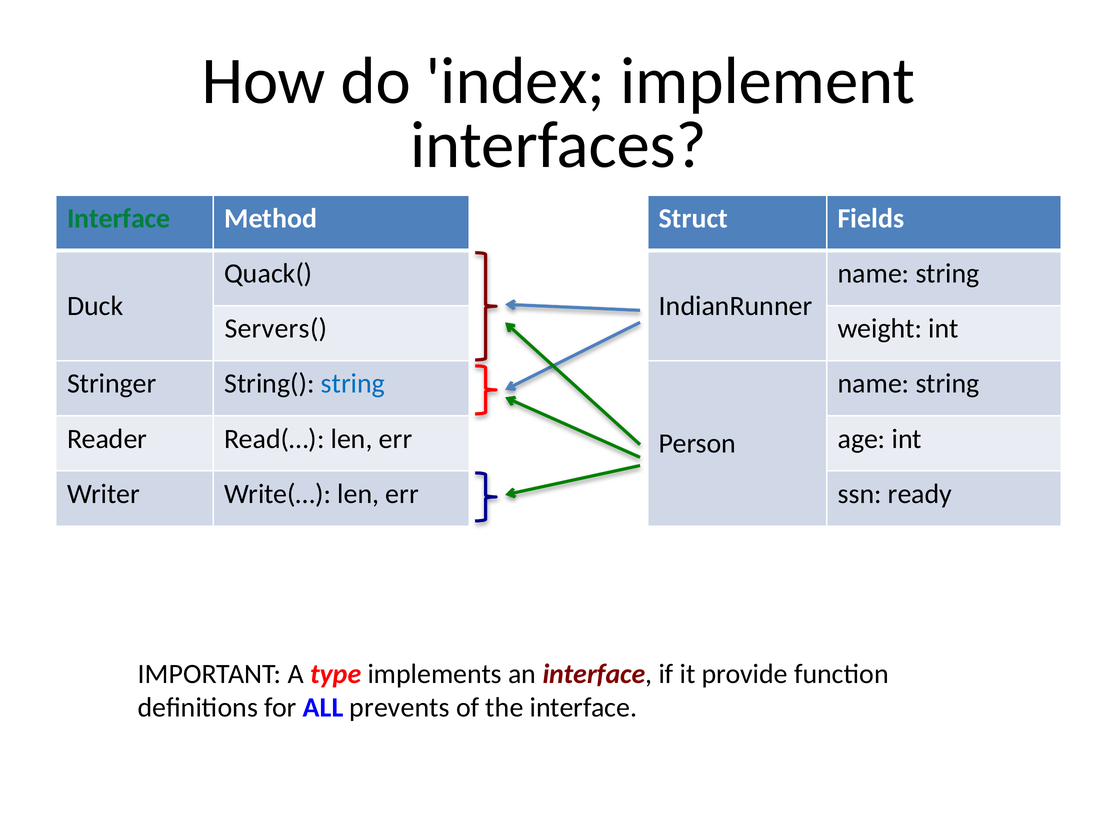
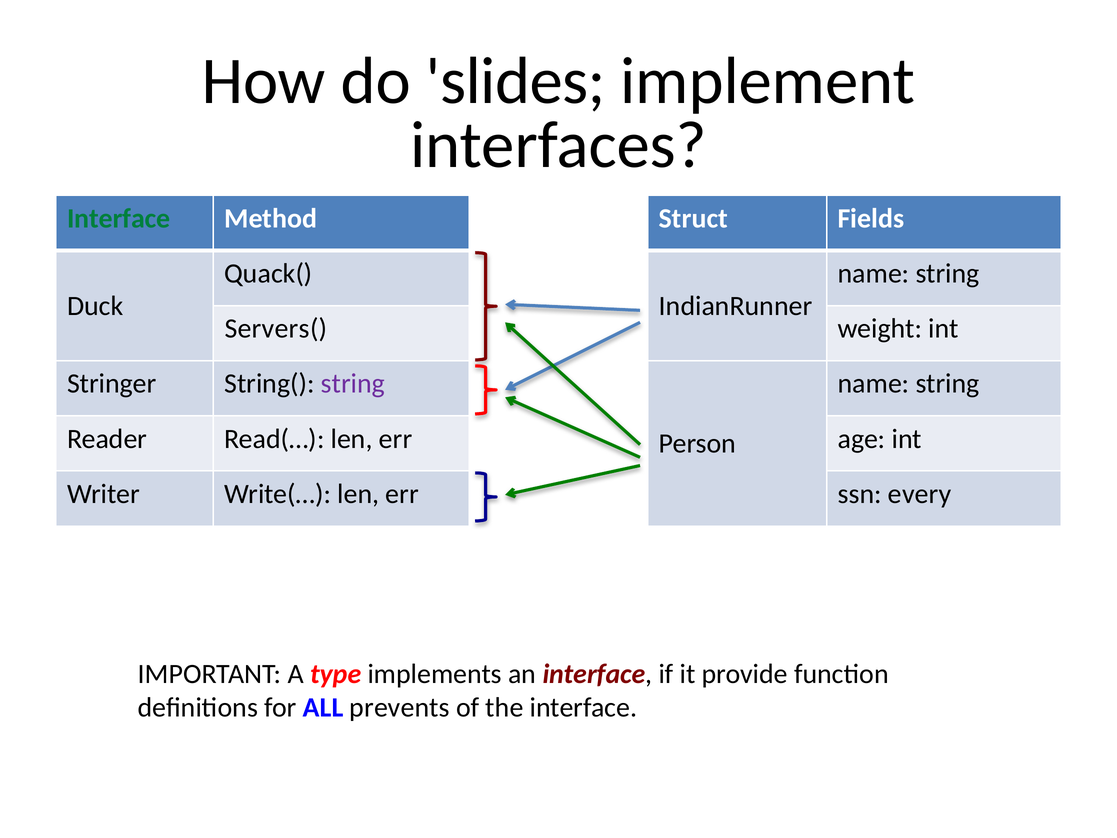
index: index -> slides
string at (353, 384) colour: blue -> purple
ready: ready -> every
